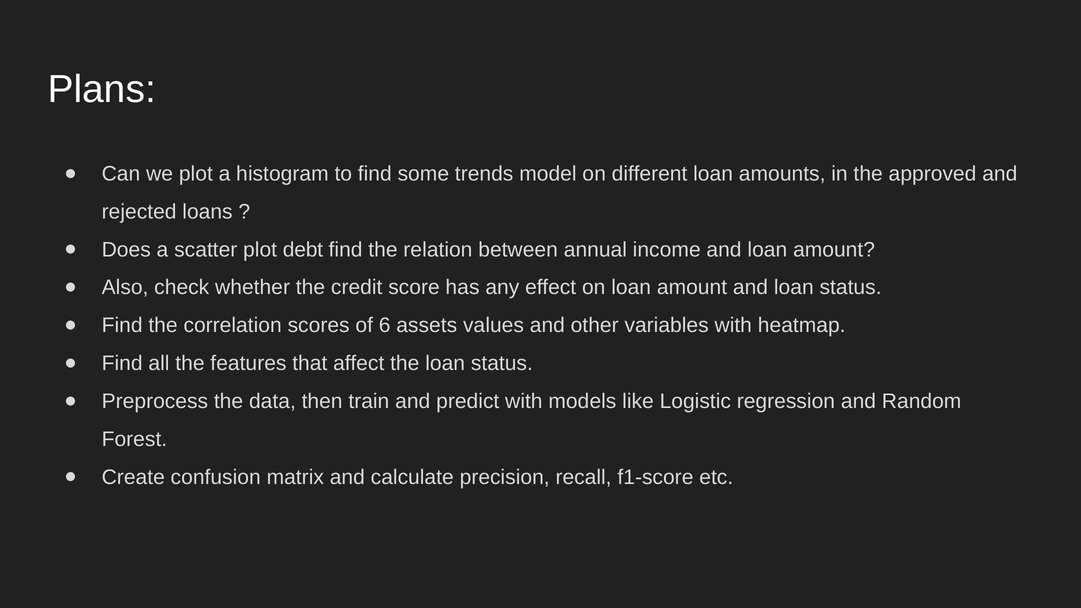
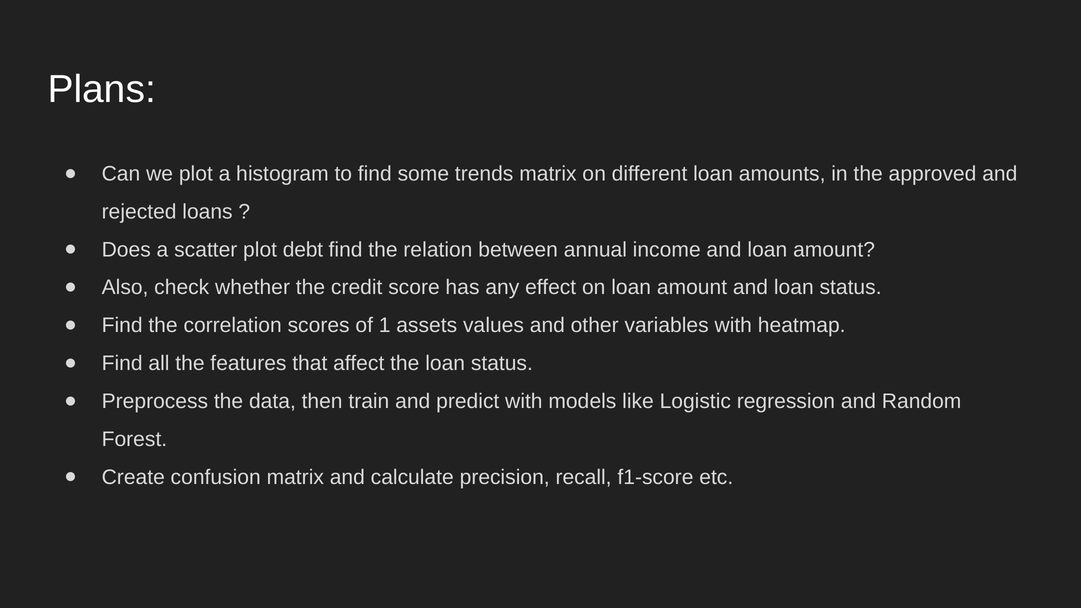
trends model: model -> matrix
6: 6 -> 1
